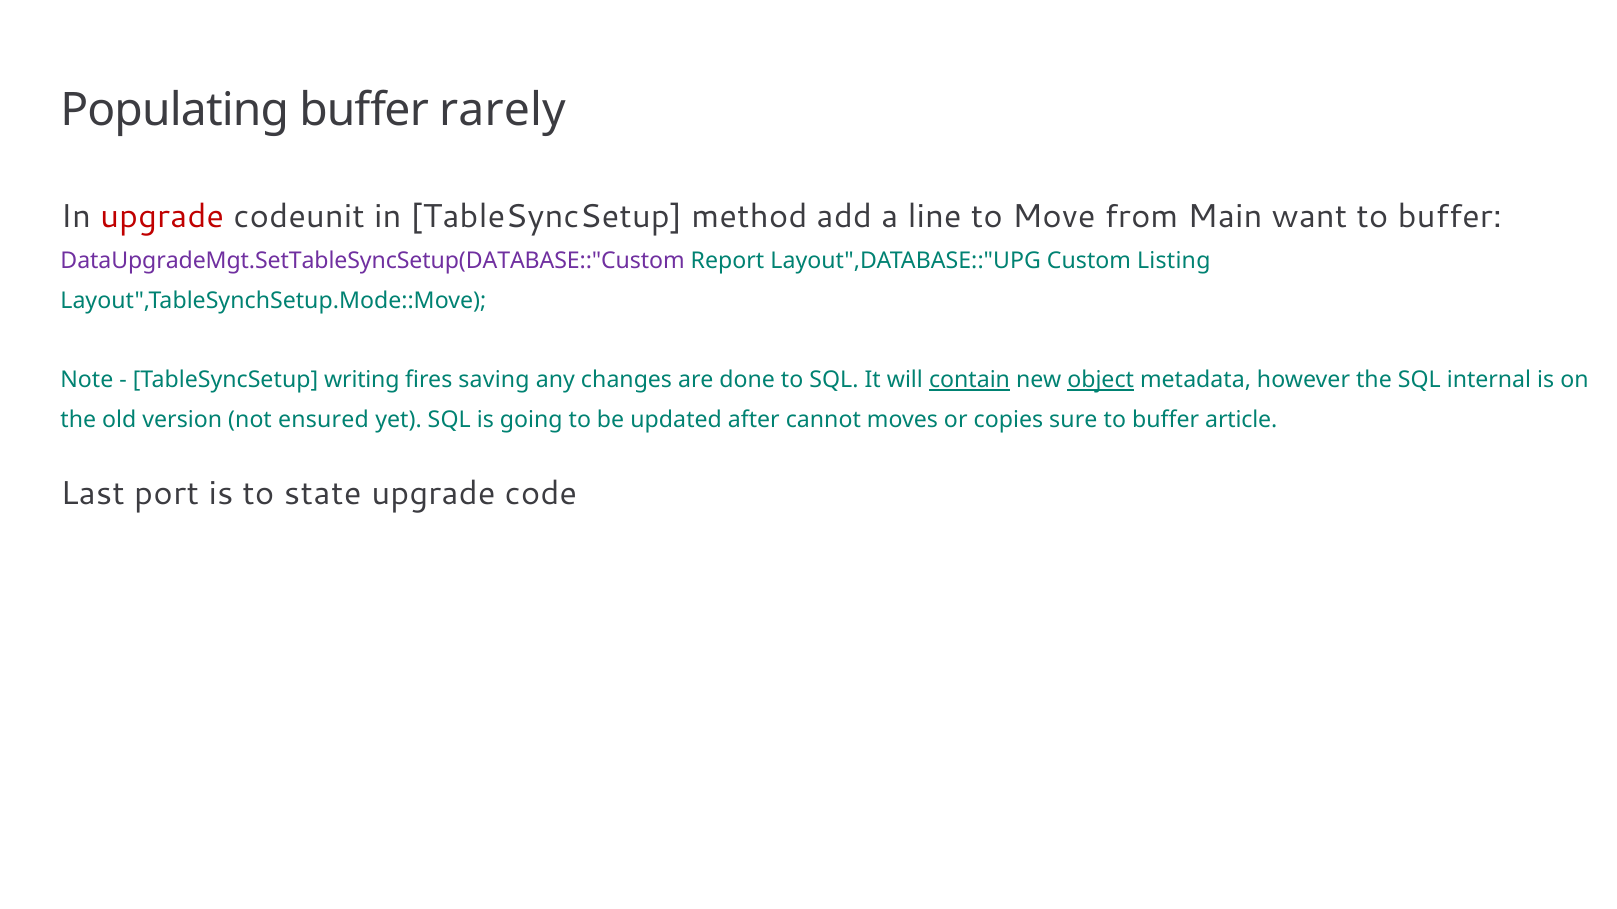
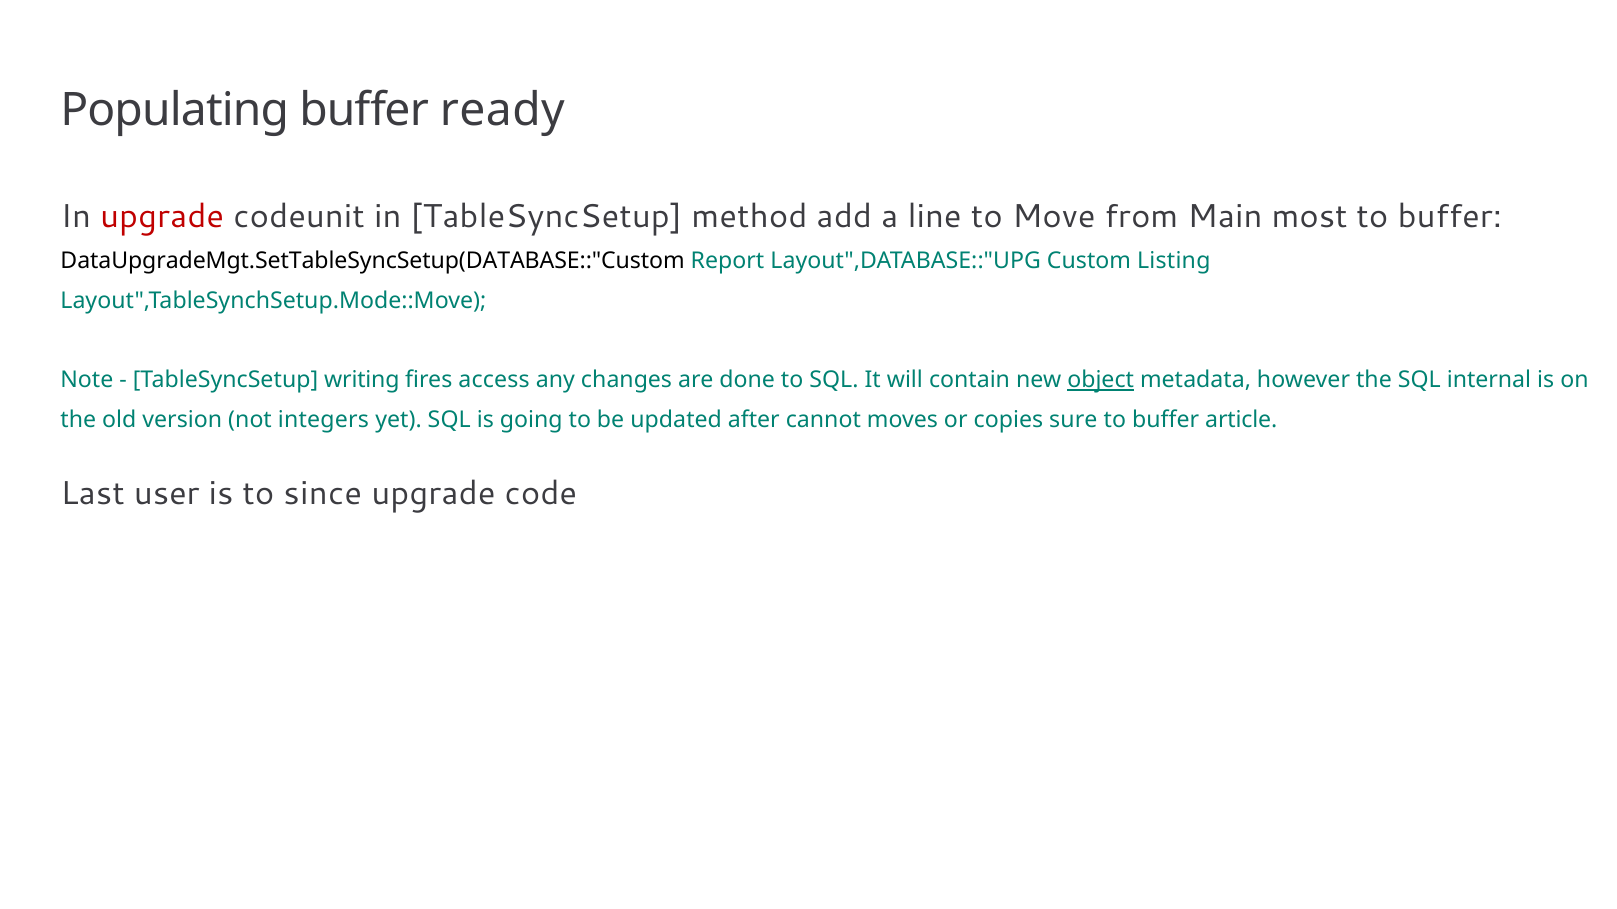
rarely: rarely -> ready
want: want -> most
DataUpgradeMgt.SetTableSyncSetup(DATABASE::"Custom colour: purple -> black
saving: saving -> access
contain underline: present -> none
ensured: ensured -> integers
port: port -> user
state: state -> since
